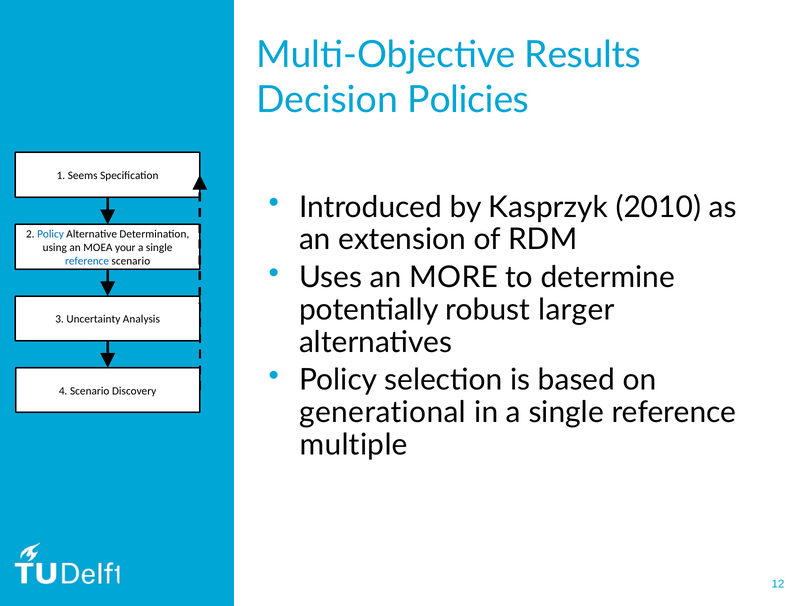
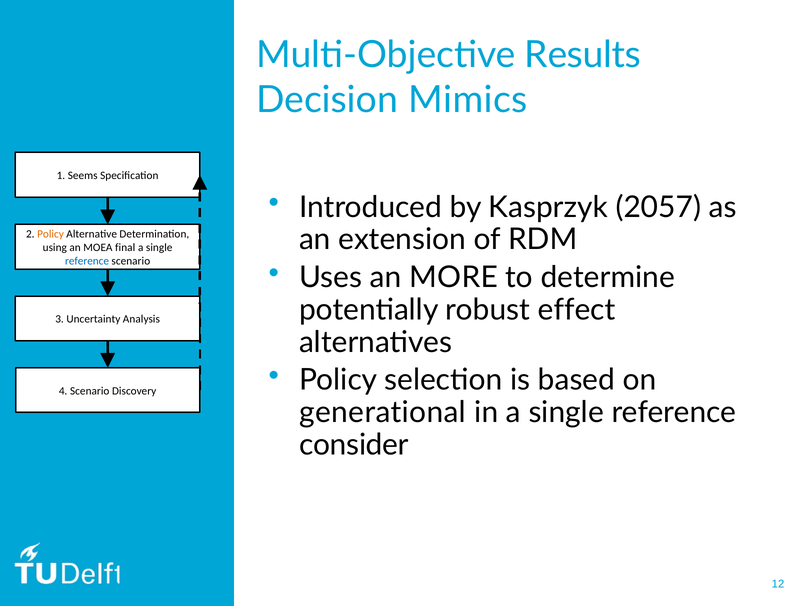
Policies: Policies -> Mimics
2010: 2010 -> 2057
Policy at (51, 234) colour: blue -> orange
your: your -> final
larger: larger -> effect
multiple: multiple -> consider
